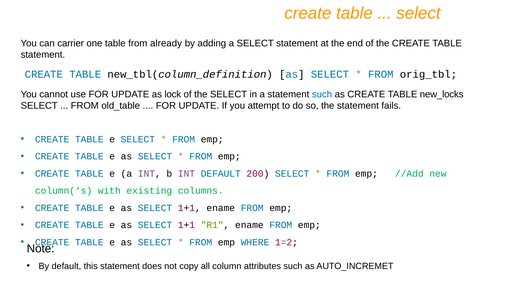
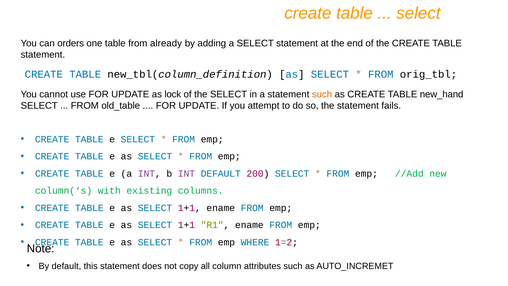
carrier: carrier -> orders
such at (322, 94) colour: blue -> orange
new_locks: new_locks -> new_hand
